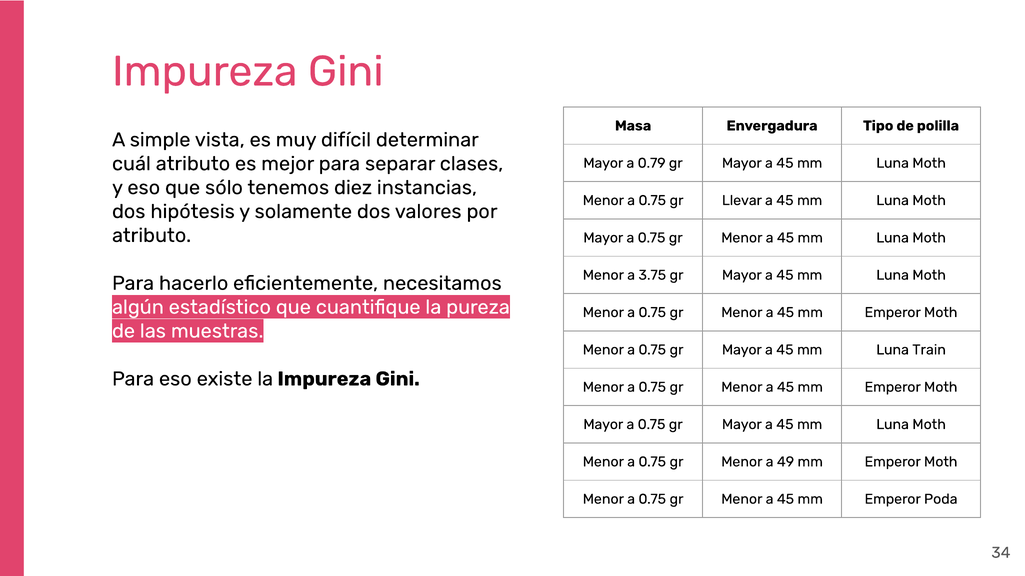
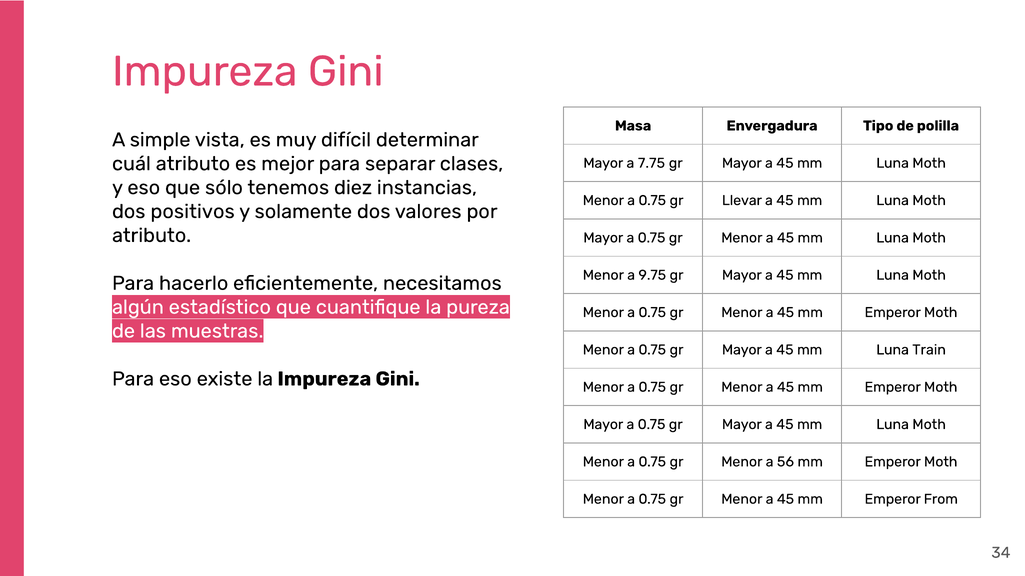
0.79: 0.79 -> 7.75
hipótesis: hipótesis -> positivos
3.75: 3.75 -> 9.75
49: 49 -> 56
Poda: Poda -> From
